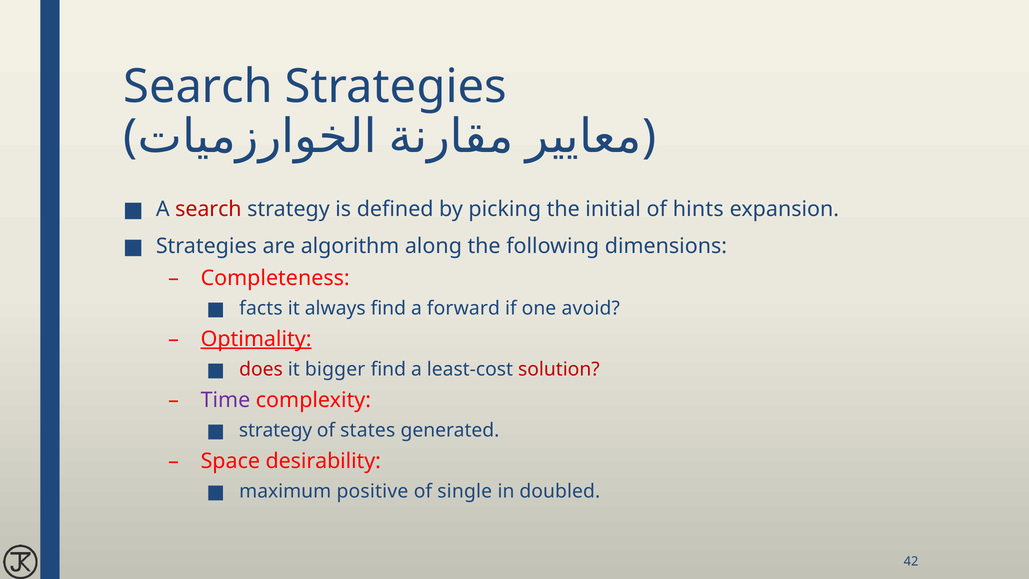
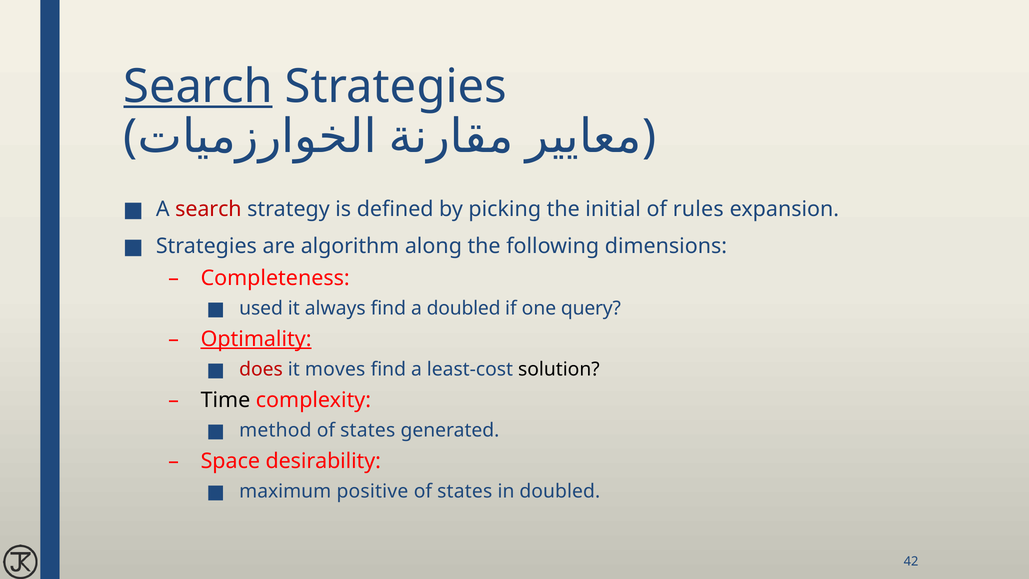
Search at (198, 86) underline: none -> present
hints: hints -> rules
facts: facts -> used
a forward: forward -> doubled
avoid: avoid -> query
bigger: bigger -> moves
solution colour: red -> black
Time colour: purple -> black
strategy at (276, 430): strategy -> method
single at (465, 491): single -> states
